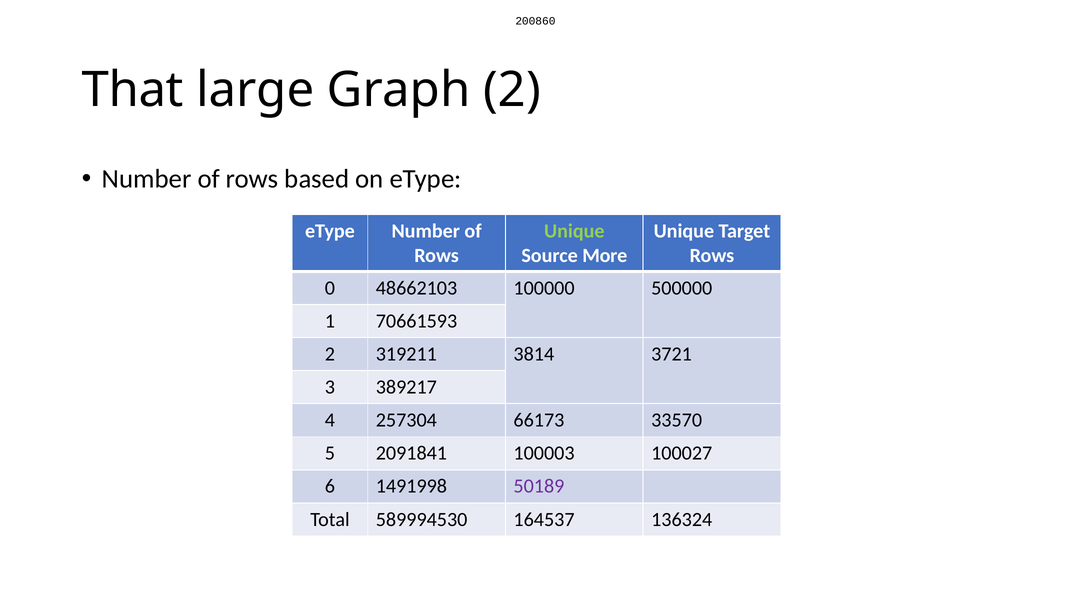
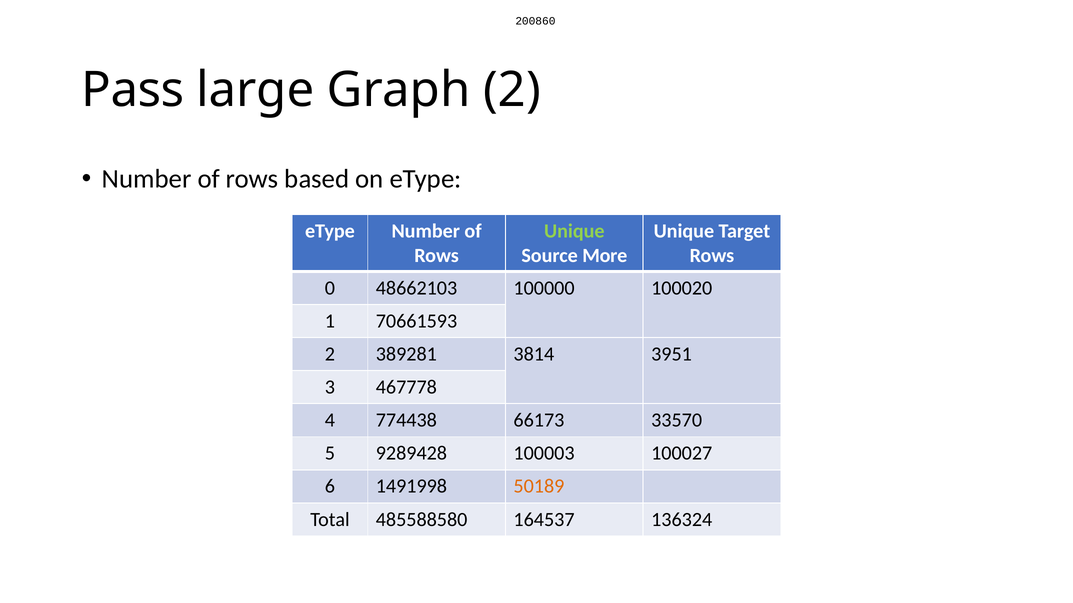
That: That -> Pass
500000: 500000 -> 100020
319211: 319211 -> 389281
3721: 3721 -> 3951
389217: 389217 -> 467778
257304: 257304 -> 774438
2091841: 2091841 -> 9289428
50189 colour: purple -> orange
589994530: 589994530 -> 485588580
